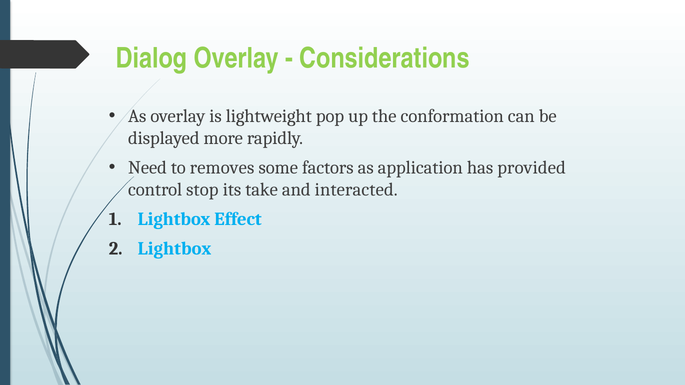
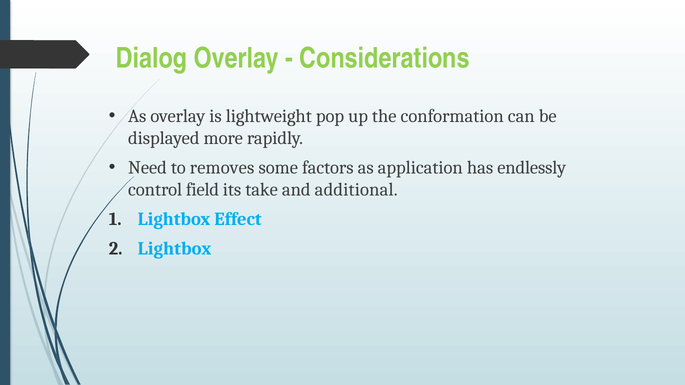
provided: provided -> endlessly
stop: stop -> field
interacted: interacted -> additional
